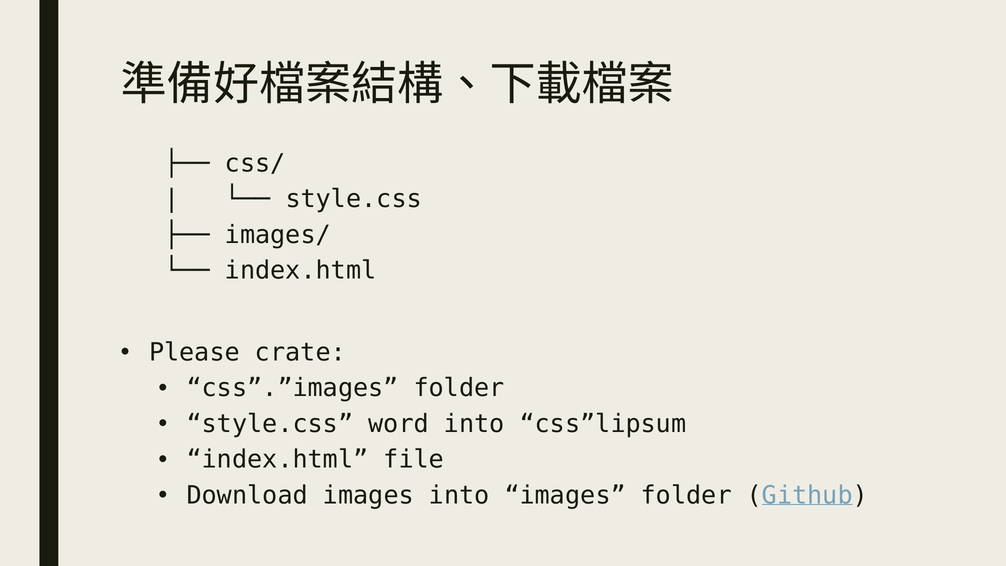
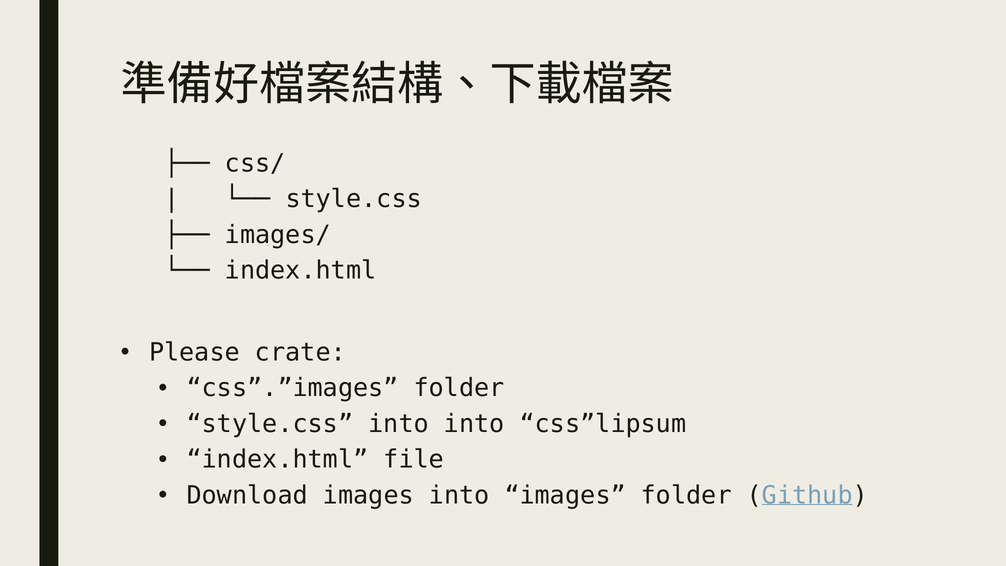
style.css word: word -> into
